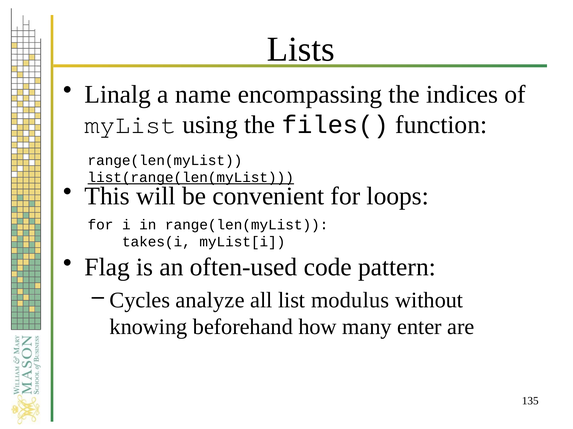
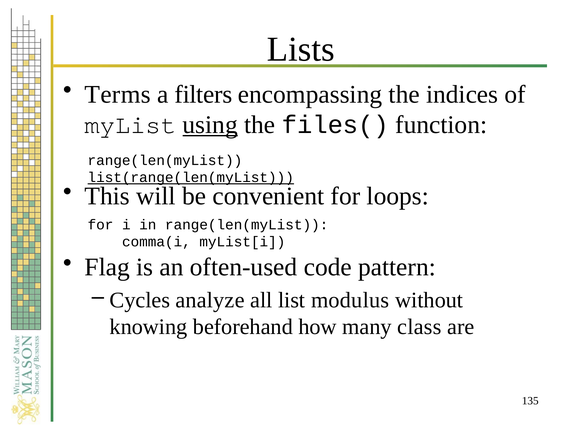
Linalg: Linalg -> Terms
name: name -> filters
using underline: none -> present
takes(i: takes(i -> comma(i
enter: enter -> class
